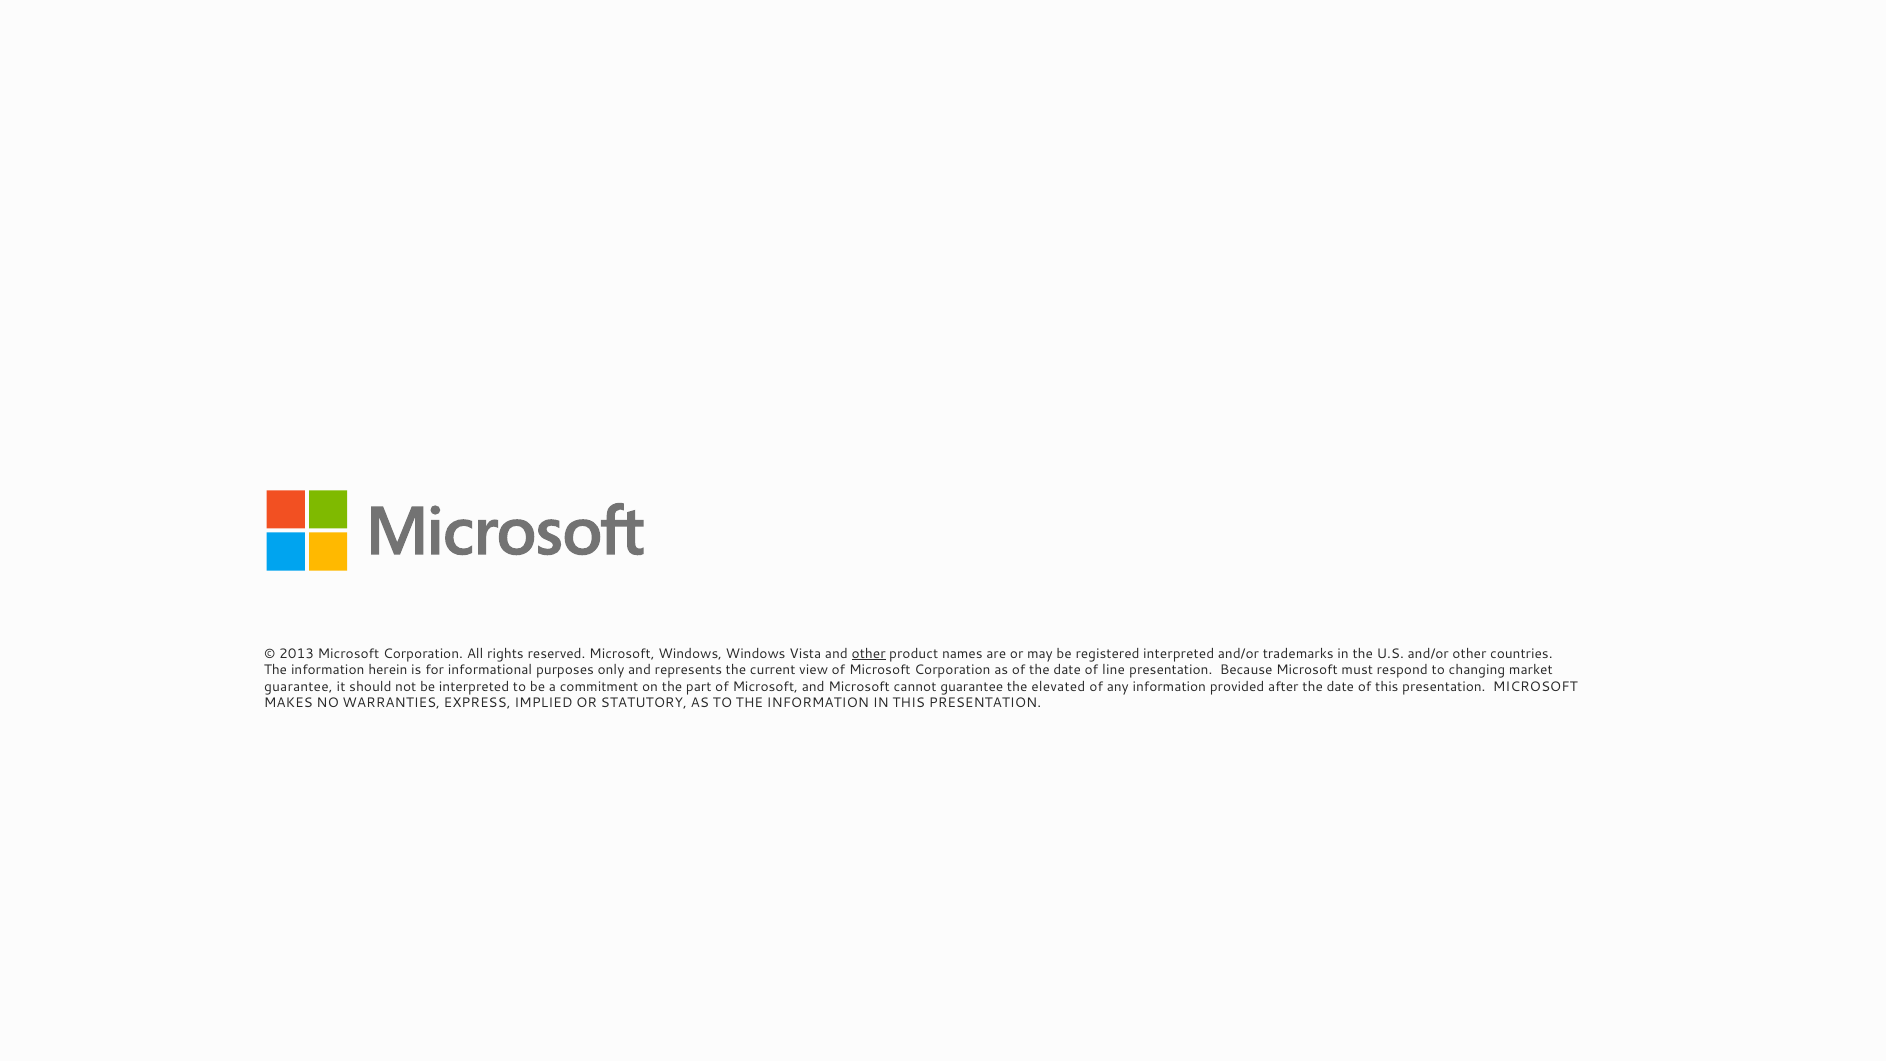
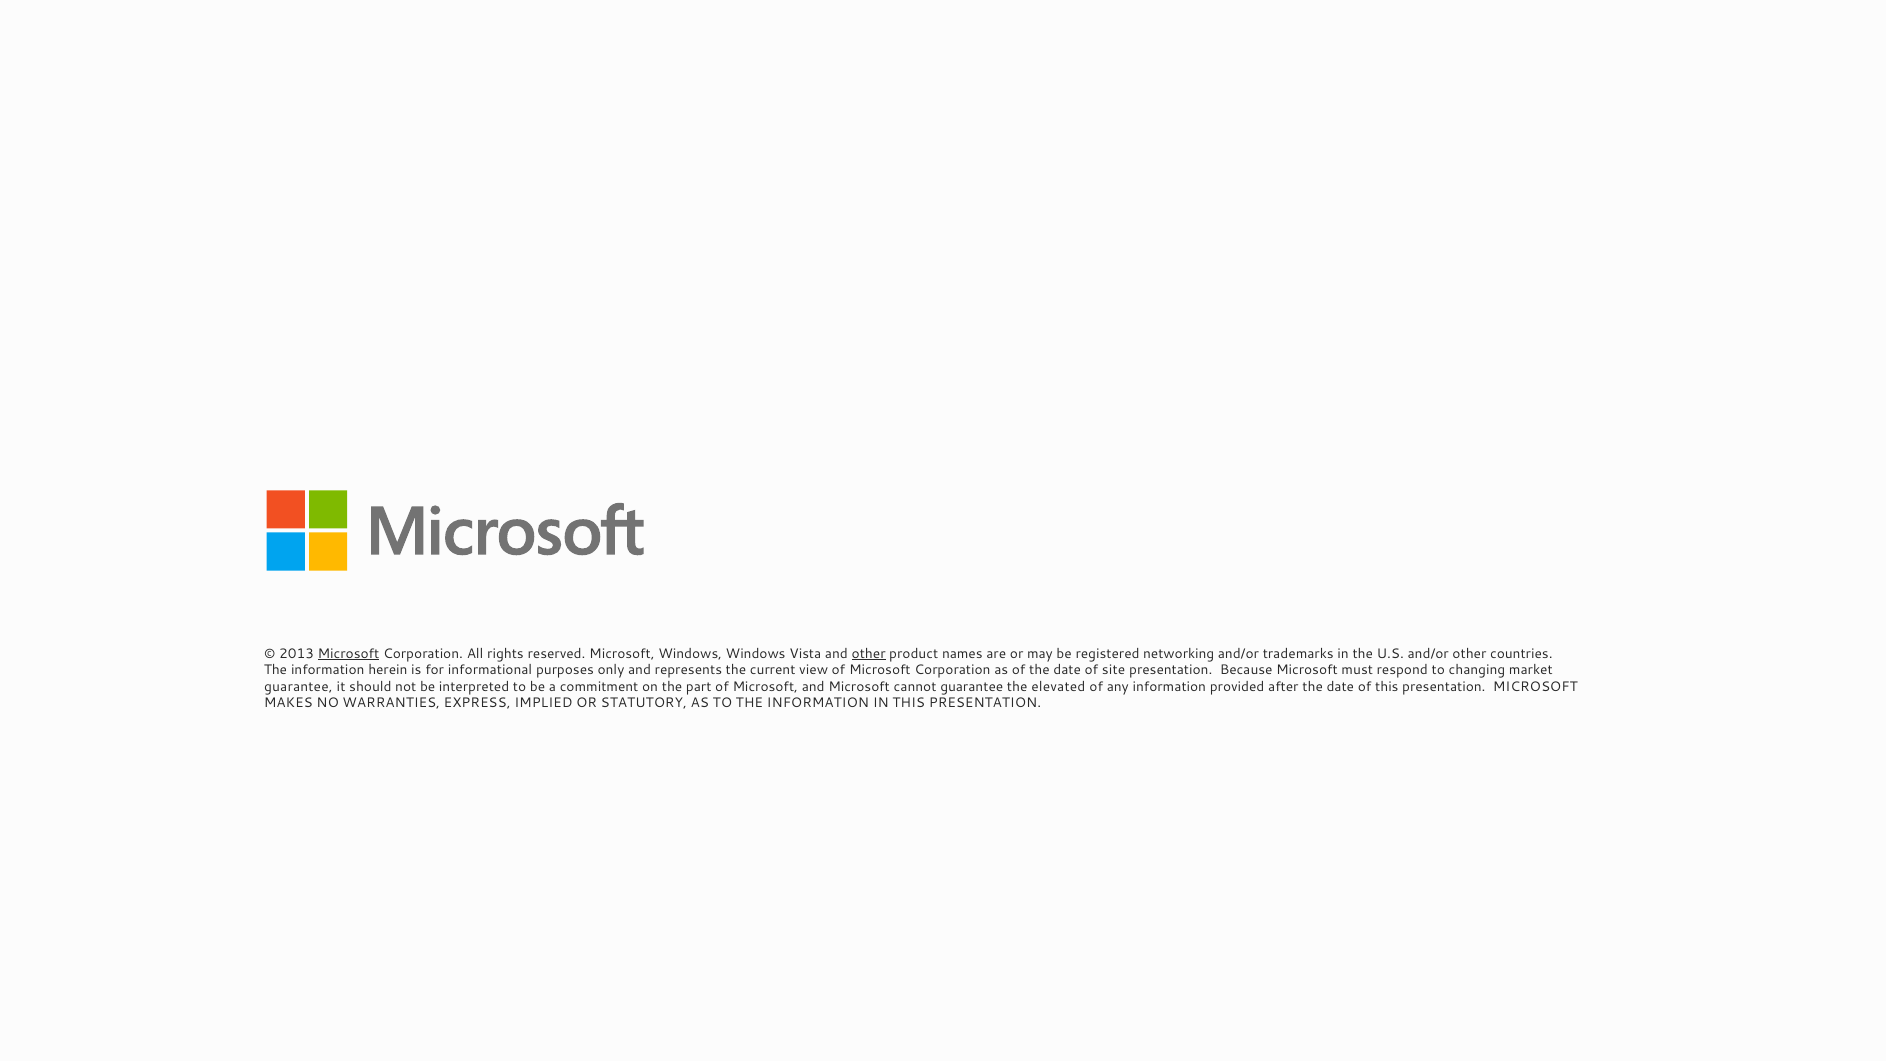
Microsoft at (349, 654) underline: none -> present
registered interpreted: interpreted -> networking
line: line -> site
